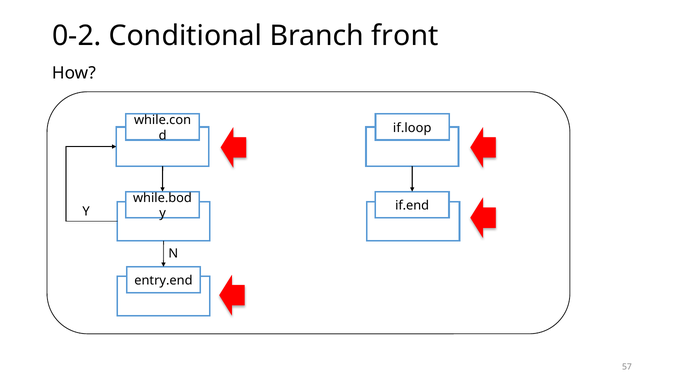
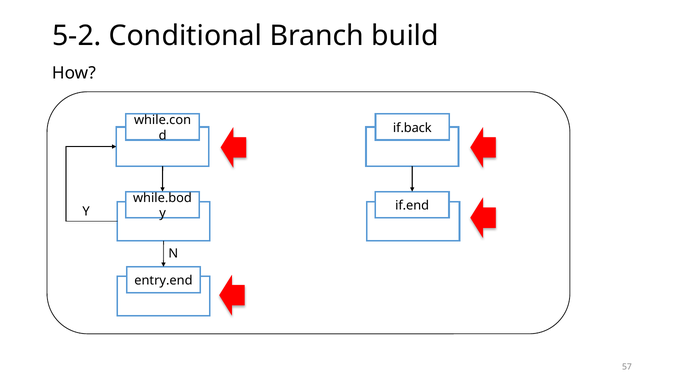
0-2: 0-2 -> 5-2
front: front -> build
if.loop: if.loop -> if.back
